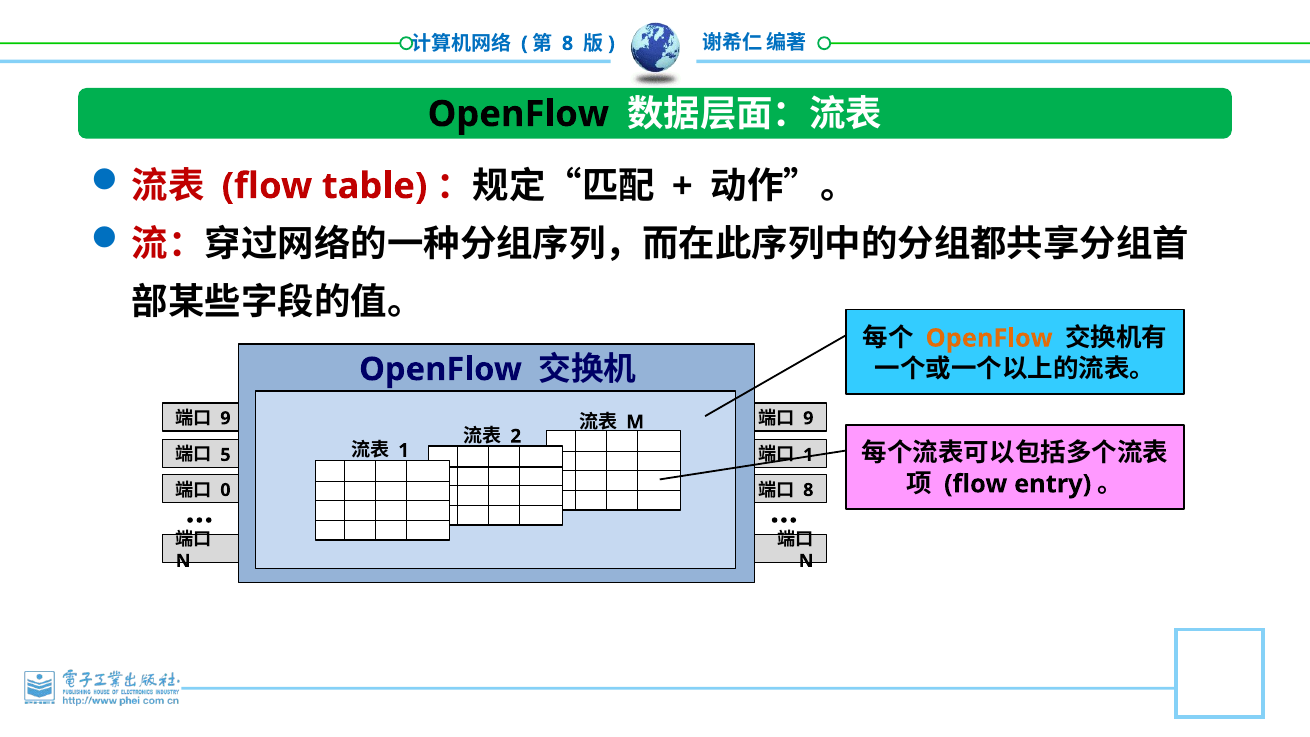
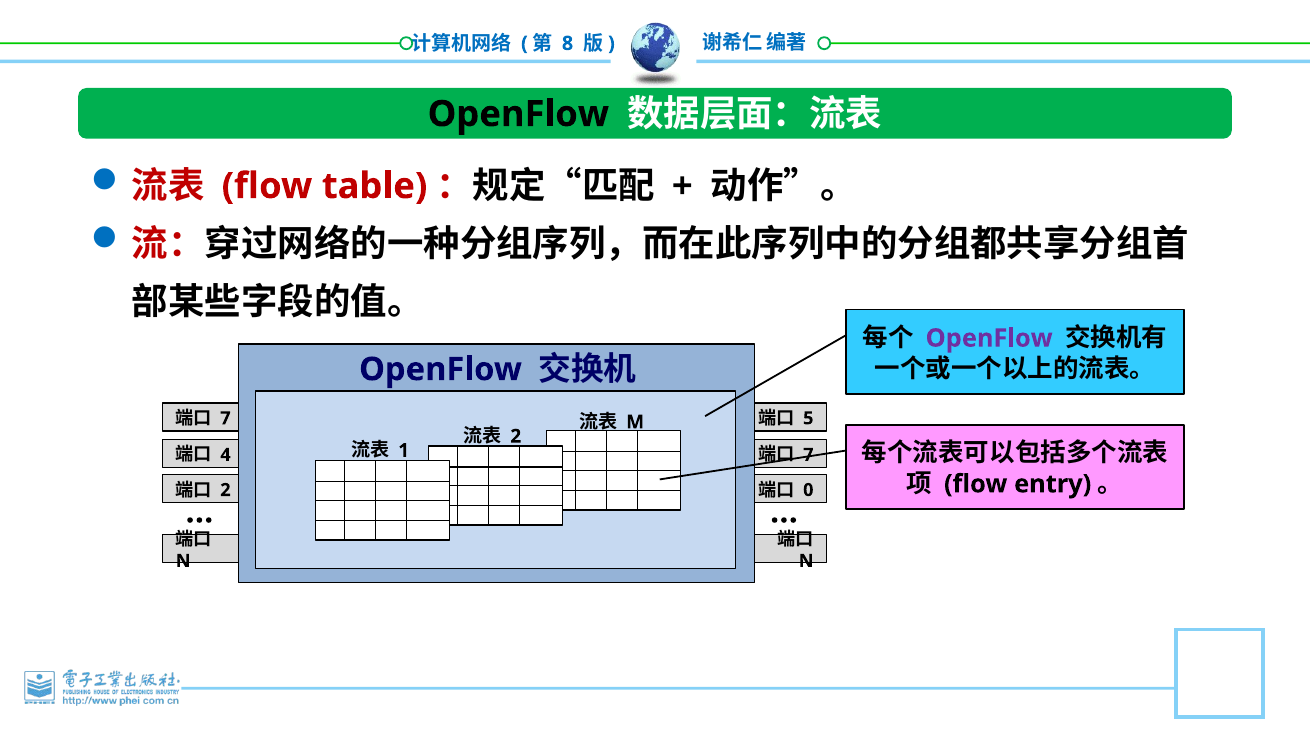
OpenFlow at (989, 338) colour: orange -> purple
9 at (225, 418): 9 -> 7
9 at (808, 418): 9 -> 5
5: 5 -> 4
1 at (808, 455): 1 -> 7
0 at (225, 490): 0 -> 2
8 at (808, 490): 8 -> 0
